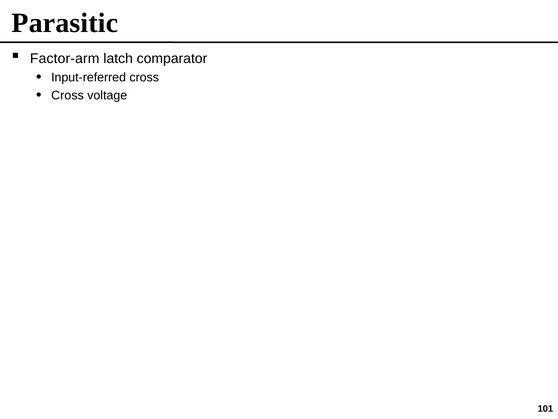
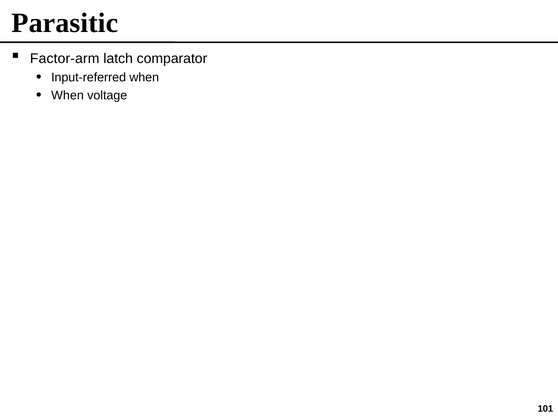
Input-referred cross: cross -> when
Cross at (68, 95): Cross -> When
